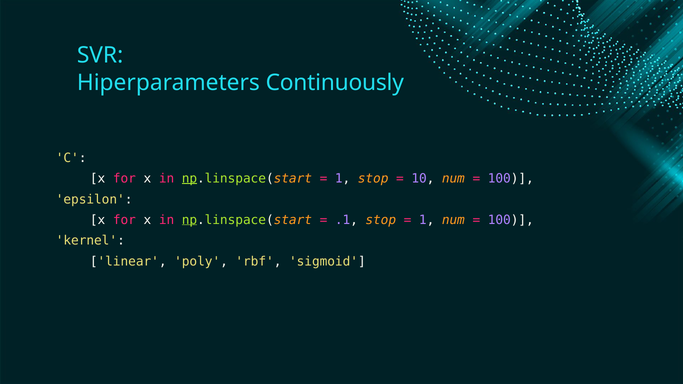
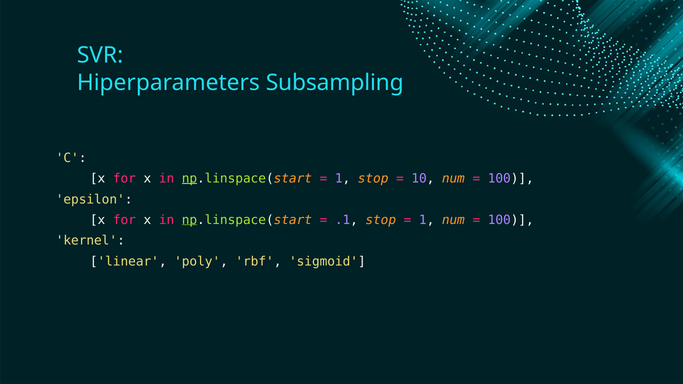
Continuously: Continuously -> Subsampling
